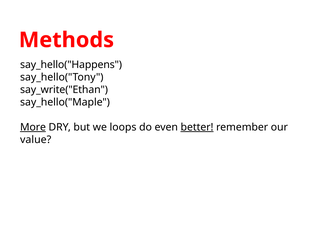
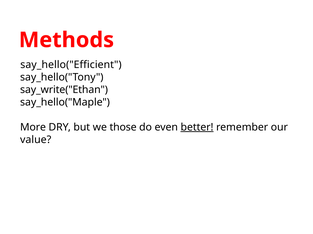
say_hello("Happens: say_hello("Happens -> say_hello("Efficient
More underline: present -> none
loops: loops -> those
